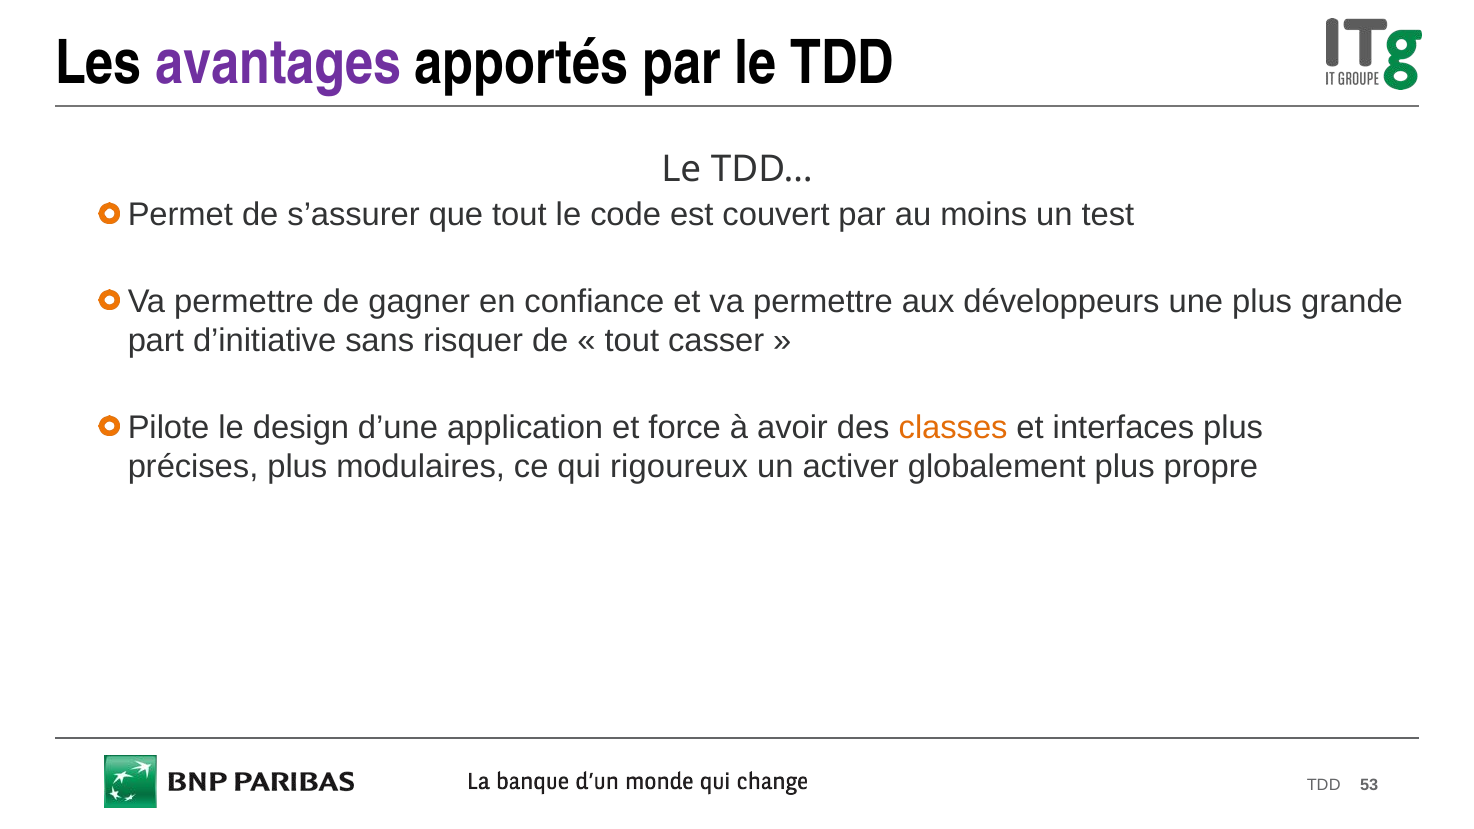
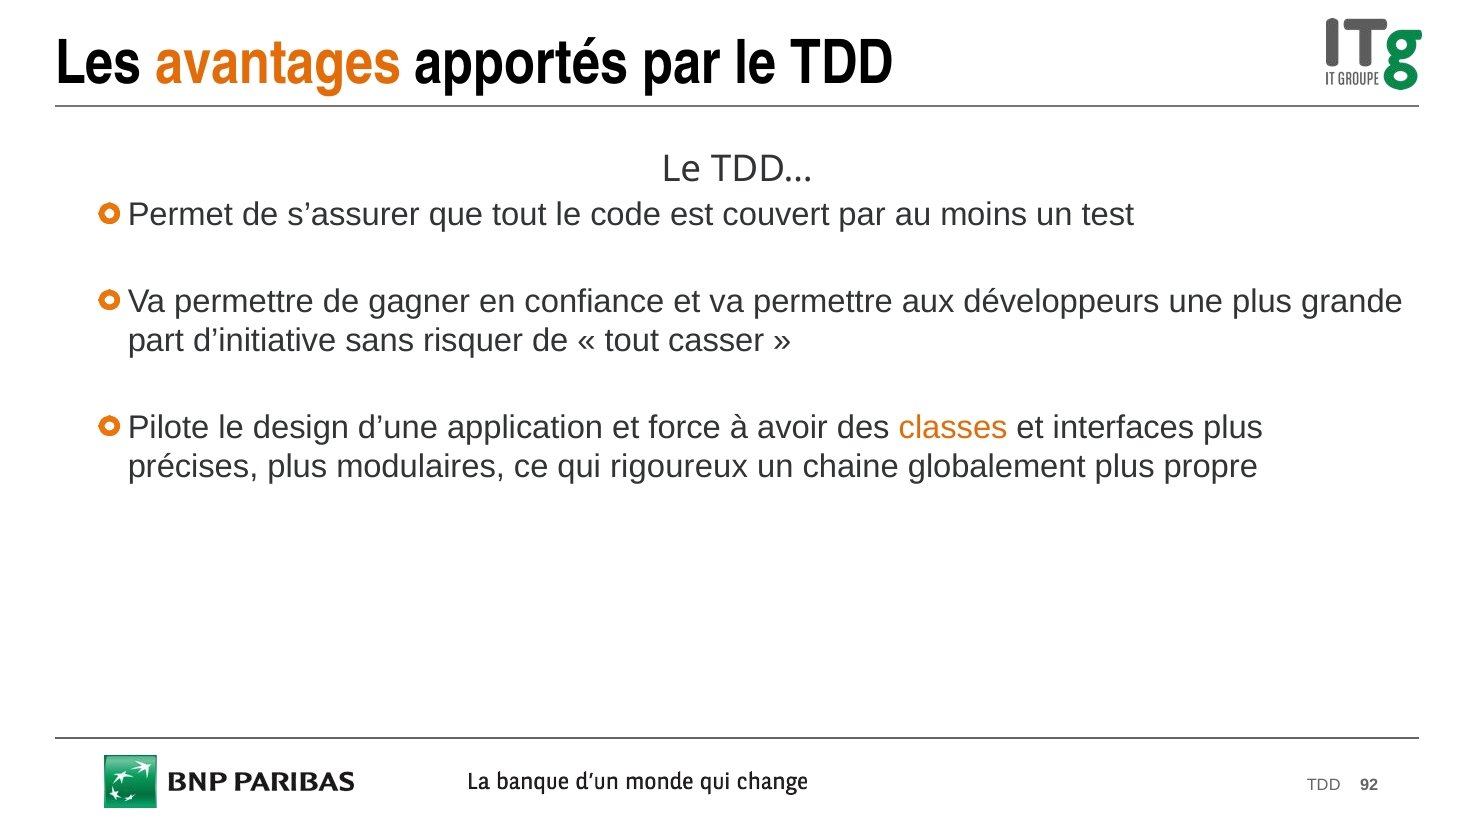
avantages colour: purple -> orange
activer: activer -> chaine
53: 53 -> 92
